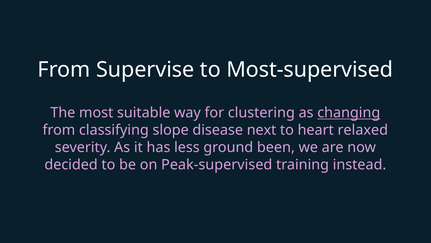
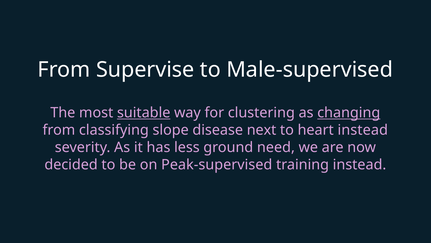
Most-supervised: Most-supervised -> Male-supervised
suitable underline: none -> present
heart relaxed: relaxed -> instead
been: been -> need
